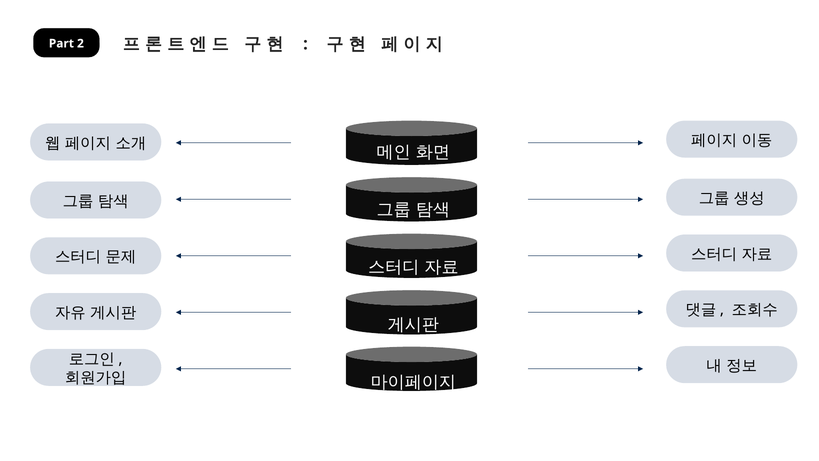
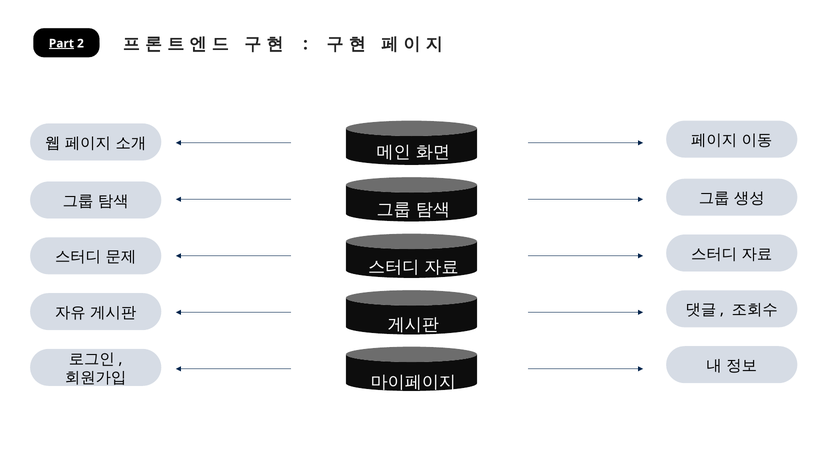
Part underline: none -> present
